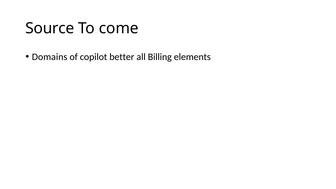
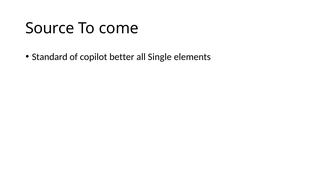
Domains: Domains -> Standard
Billing: Billing -> Single
